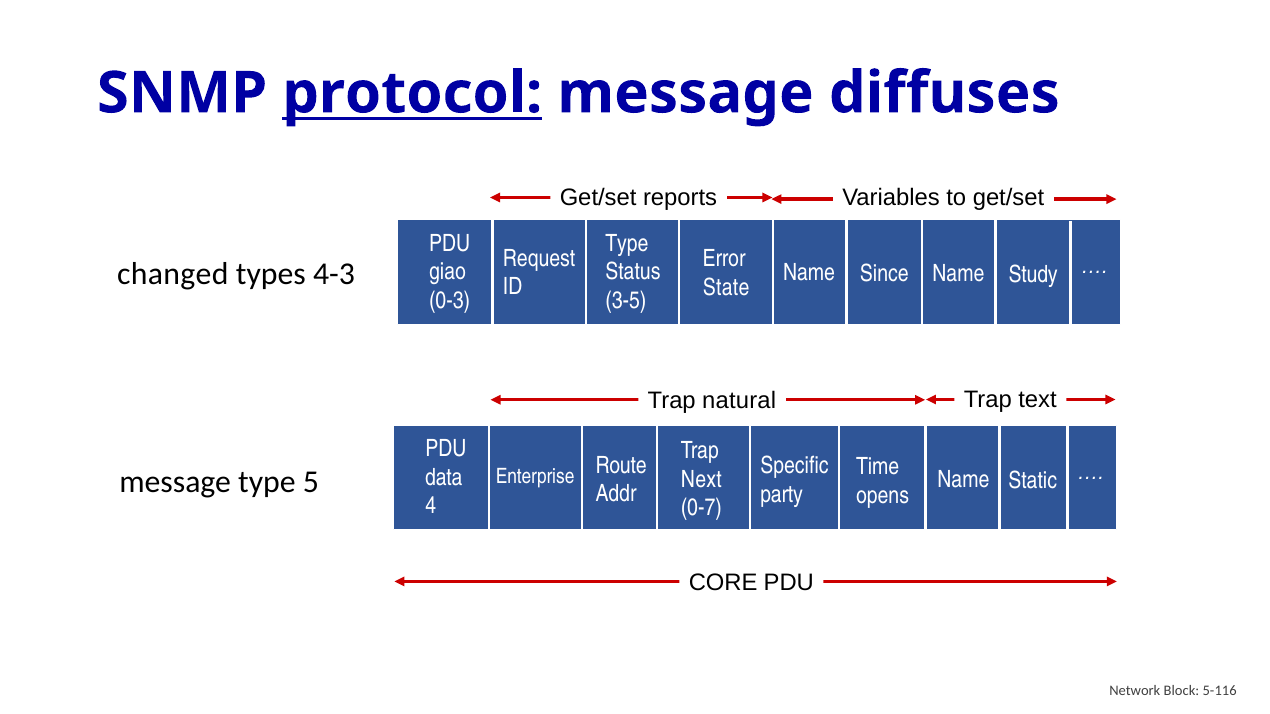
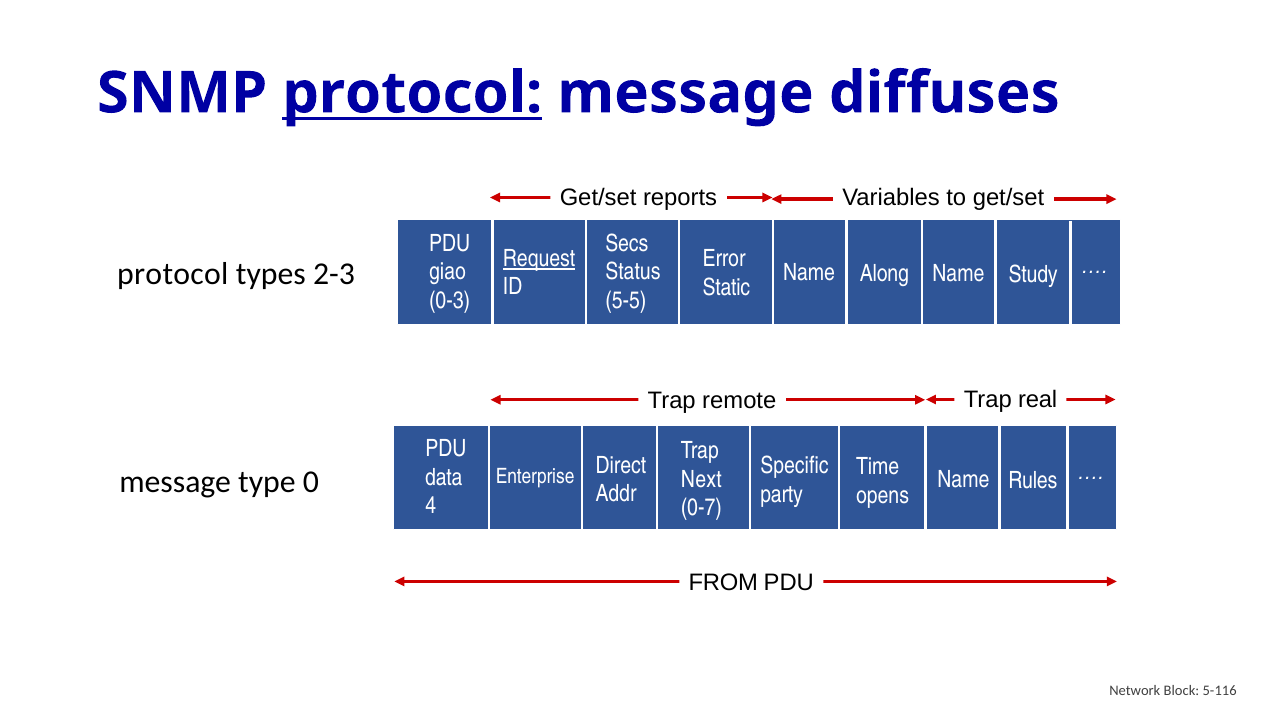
Type at (627, 244): Type -> Secs
Request underline: none -> present
changed at (173, 274): changed -> protocol
4-3: 4-3 -> 2-3
Since: Since -> Along
State: State -> Static
3-5: 3-5 -> 5-5
natural: natural -> remote
text: text -> real
Route: Route -> Direct
5: 5 -> 0
Static: Static -> Rules
CORE: CORE -> FROM
